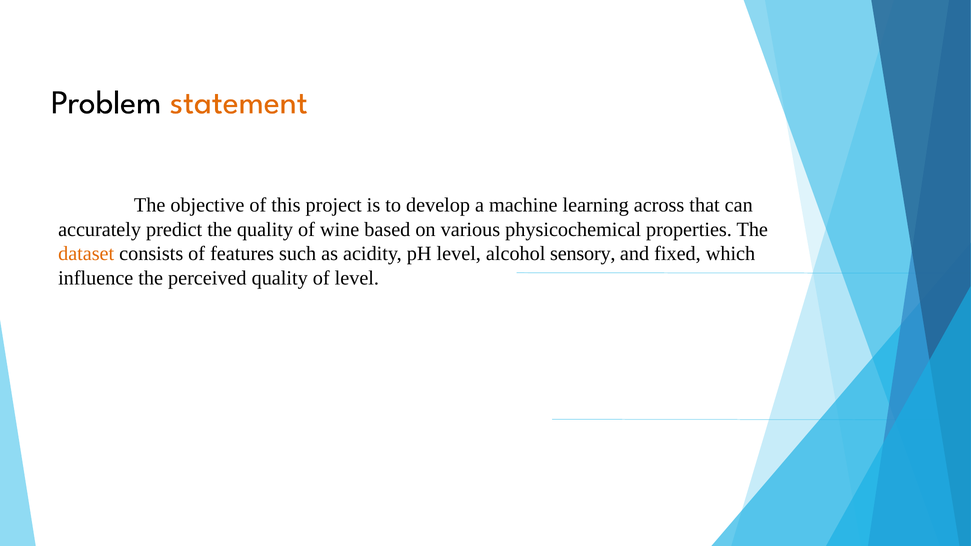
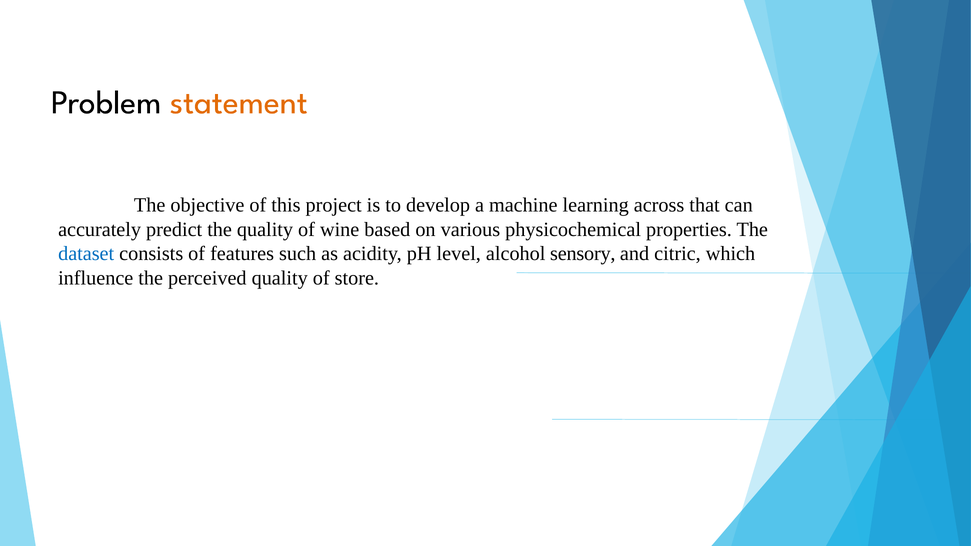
dataset colour: orange -> blue
fixed: fixed -> citric
of level: level -> store
